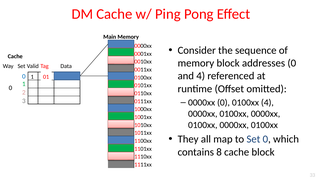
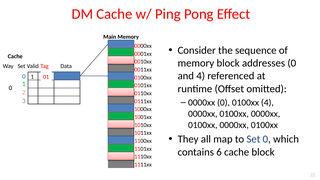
8: 8 -> 6
